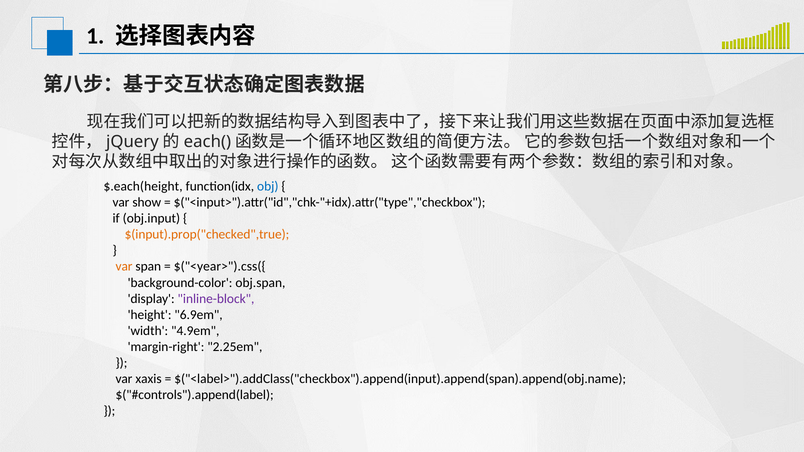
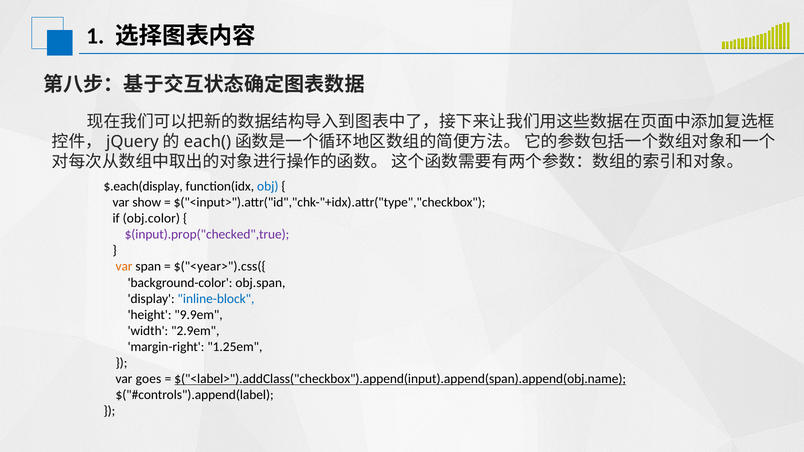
$.each(height: $.each(height -> $.each(display
obj.input: obj.input -> obj.color
$(input).prop("checked",true colour: orange -> purple
inline-block colour: purple -> blue
6.9em: 6.9em -> 9.9em
4.9em: 4.9em -> 2.9em
2.25em: 2.25em -> 1.25em
xaxis: xaxis -> goes
$("<label>").addClass("checkbox").append(input).append(span).append(obj.name underline: none -> present
